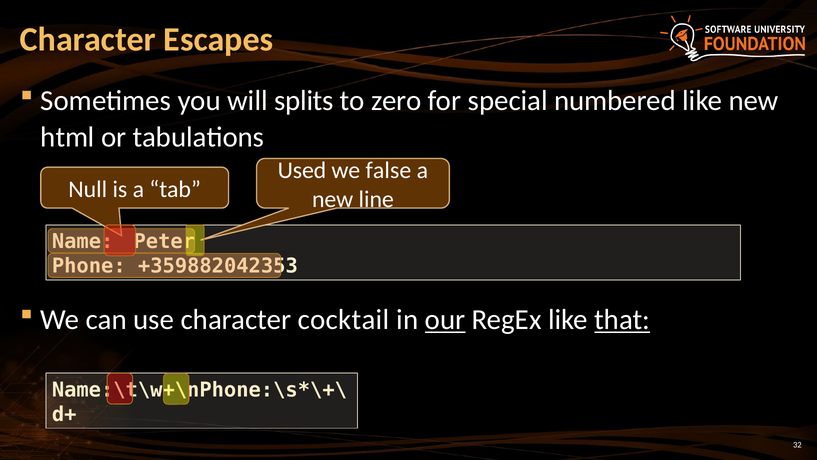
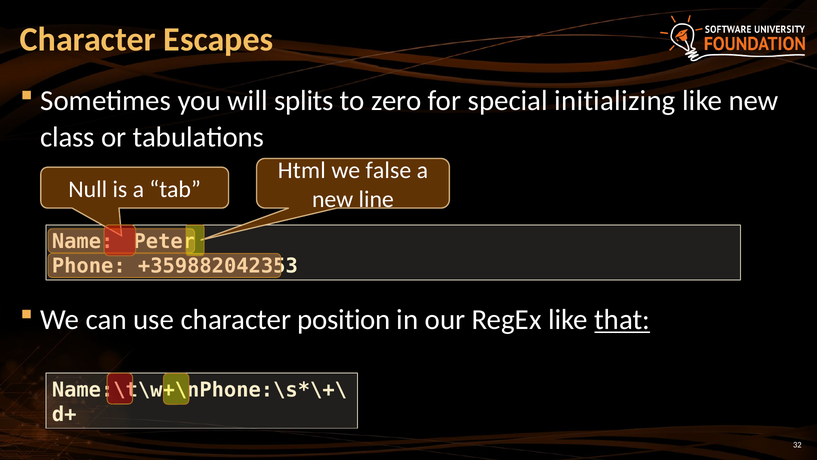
numbered: numbered -> initializing
html: html -> class
Used: Used -> Html
cocktail: cocktail -> position
our underline: present -> none
